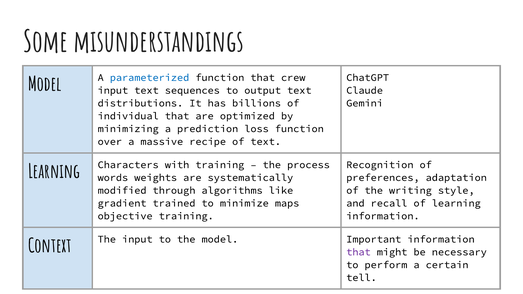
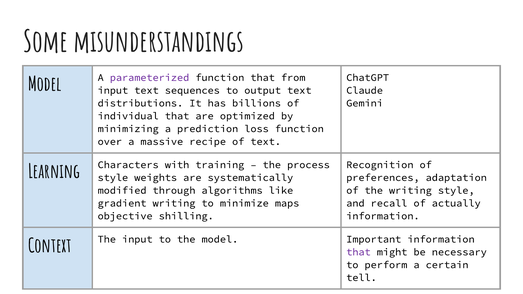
parameterized colour: blue -> purple
crew: crew -> from
words at (113, 178): words -> style
gradient trained: trained -> writing
of learning: learning -> actually
objective training: training -> shilling
